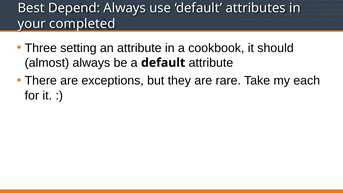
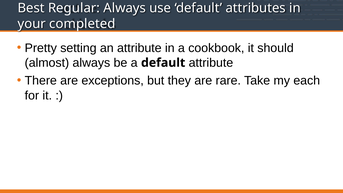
Depend: Depend -> Regular
Three: Three -> Pretty
